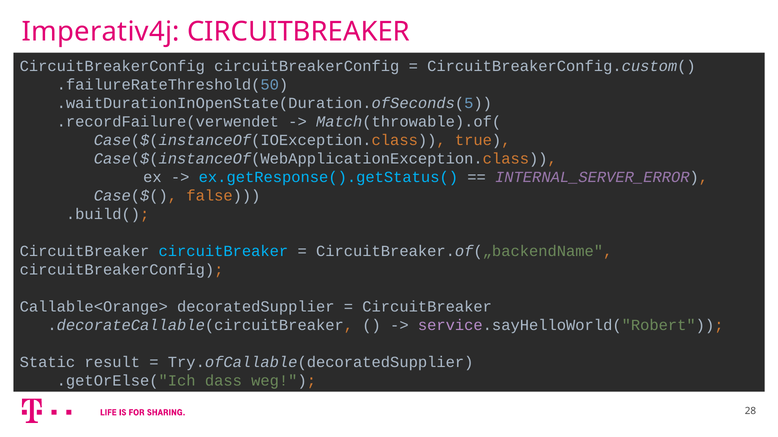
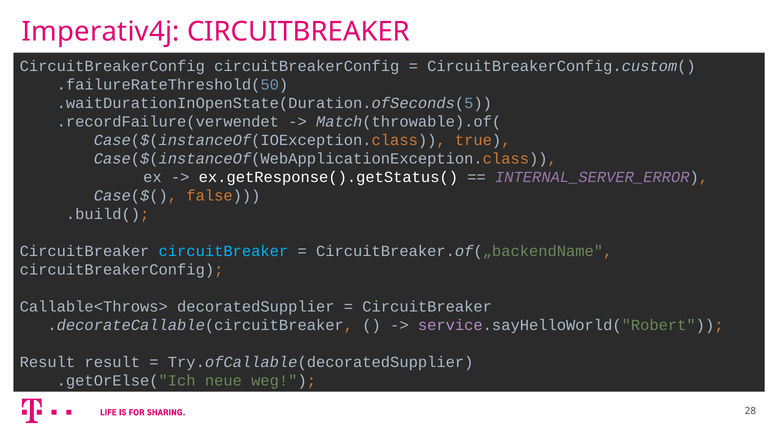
ex.getResponse().getStatus( colour: light blue -> white
Callable<Orange>: Callable<Orange> -> Callable<Throws>
Static at (47, 362): Static -> Result
dass: dass -> neue
